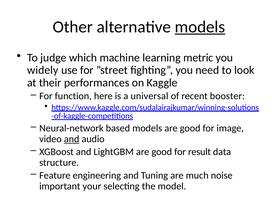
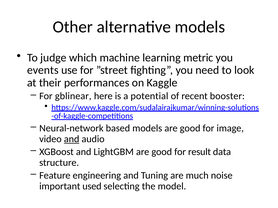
models at (200, 27) underline: present -> none
widely: widely -> events
function: function -> gblinear
universal: universal -> potential
your: your -> used
